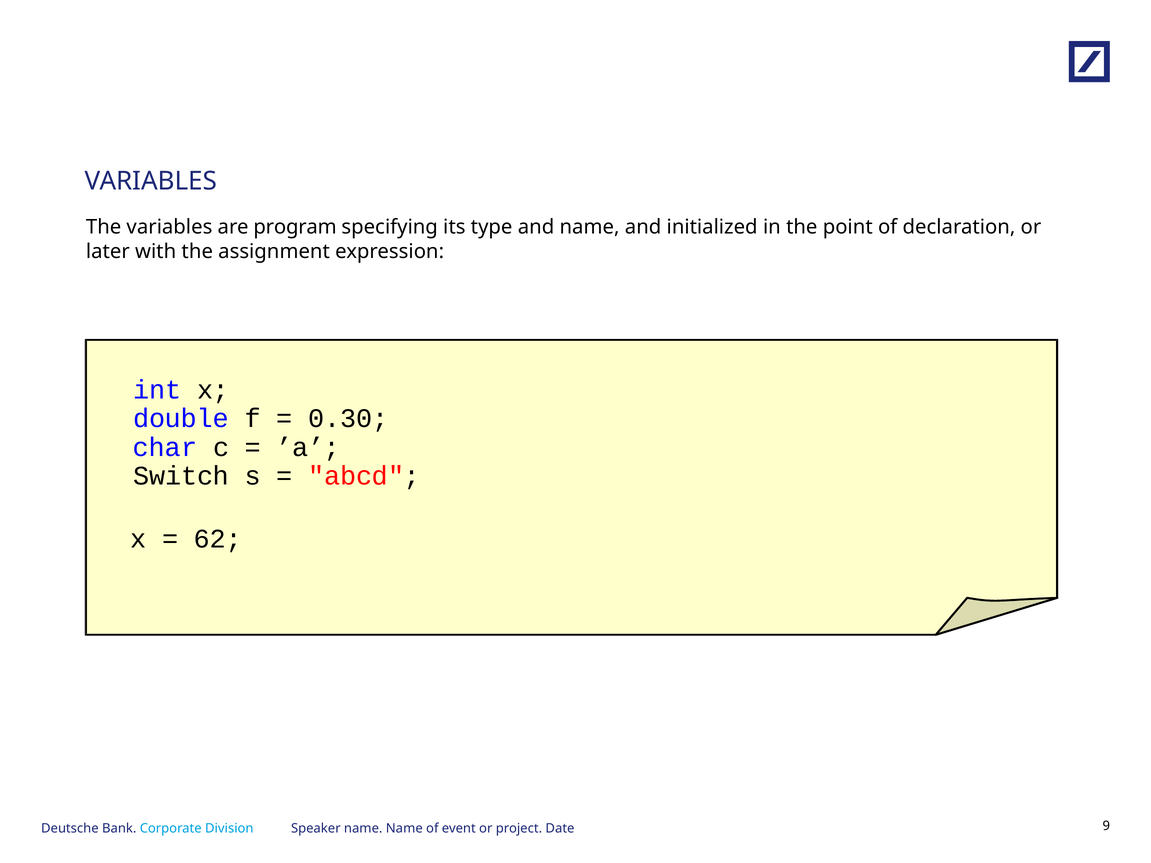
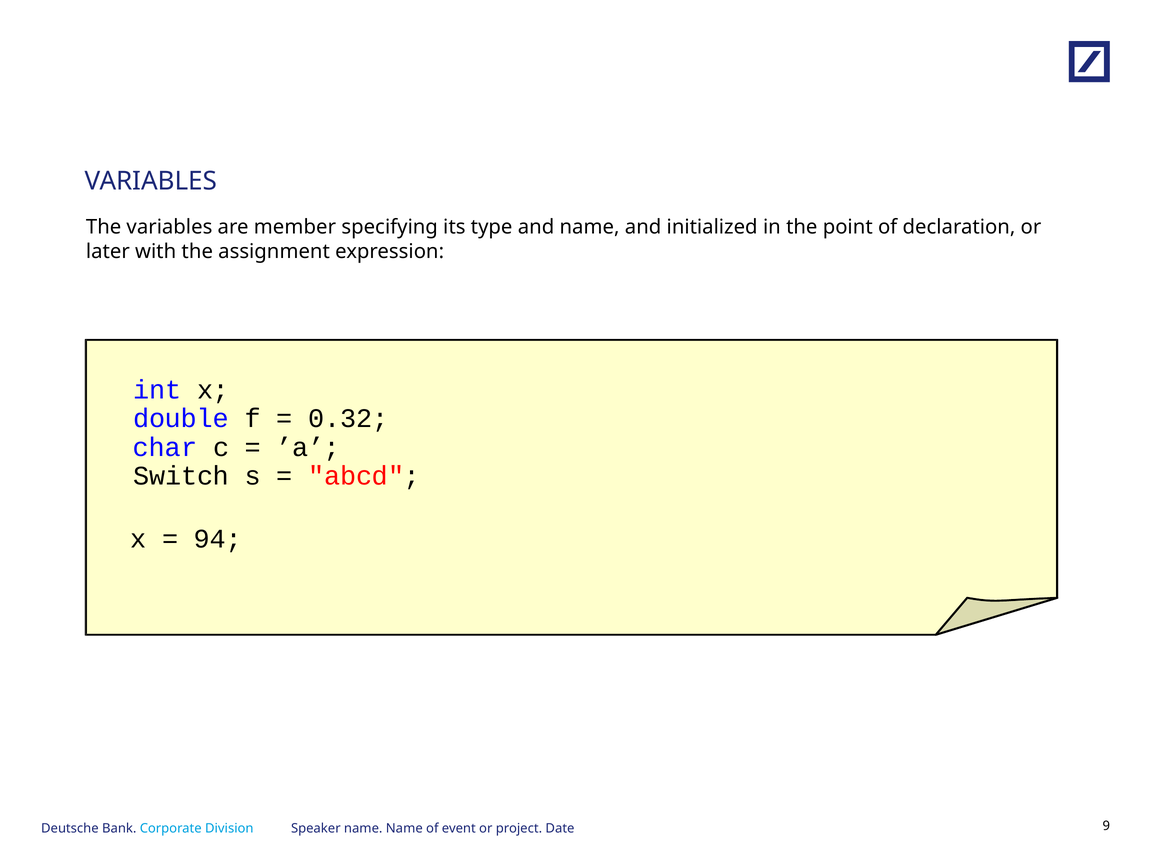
program: program -> member
0.30: 0.30 -> 0.32
62: 62 -> 94
